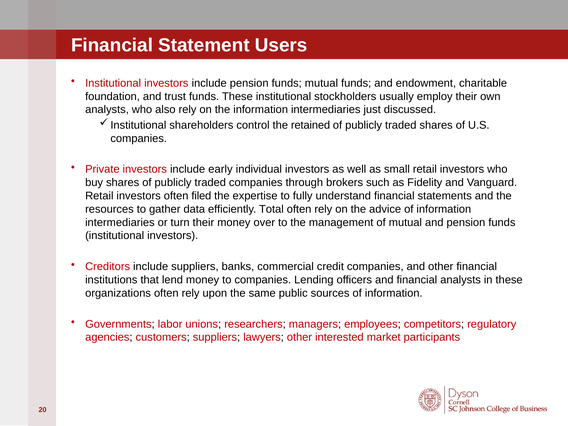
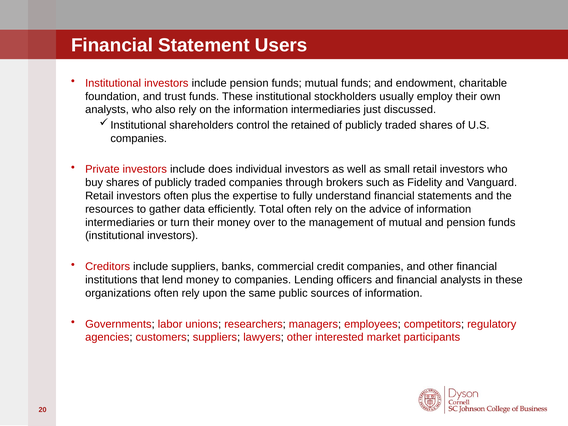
early: early -> does
filed: filed -> plus
